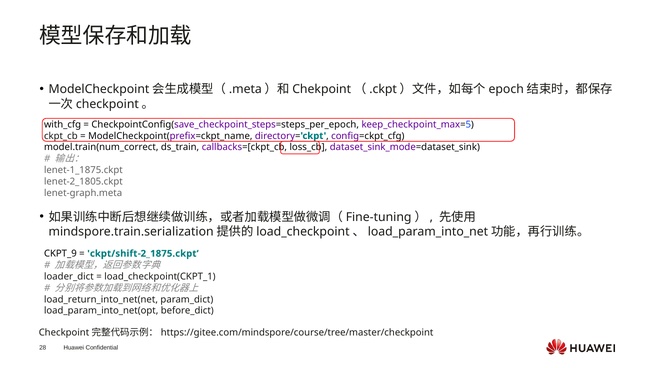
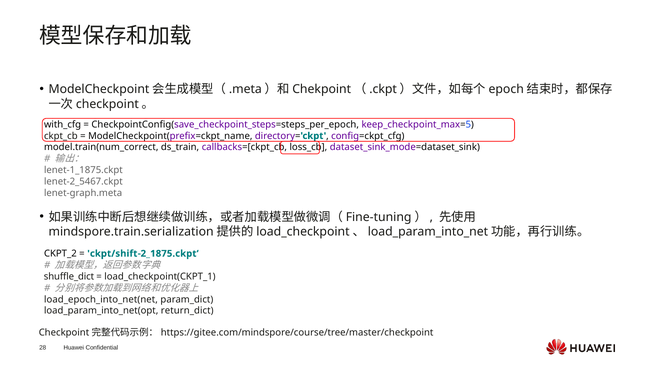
lenet-2_1805.ckpt: lenet-2_1805.ckpt -> lenet-2_5467.ckpt
CKPT_9: CKPT_9 -> CKPT_2
loader_dict: loader_dict -> shuffle_dict
load_return_into_net(net: load_return_into_net(net -> load_epoch_into_net(net
before_dict: before_dict -> return_dict
